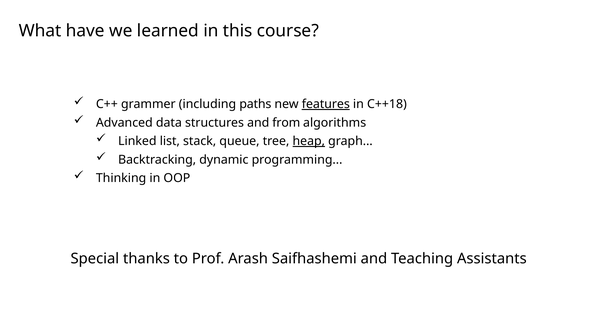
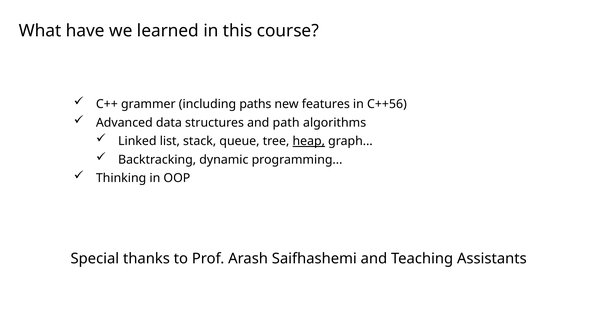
features underline: present -> none
C++18: C++18 -> C++56
from: from -> path
